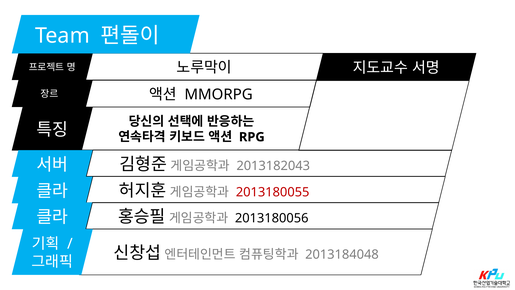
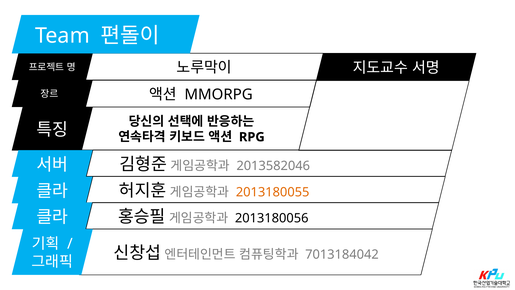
2013182043: 2013182043 -> 2013582046
2013180055 colour: red -> orange
2013184048: 2013184048 -> 7013184042
